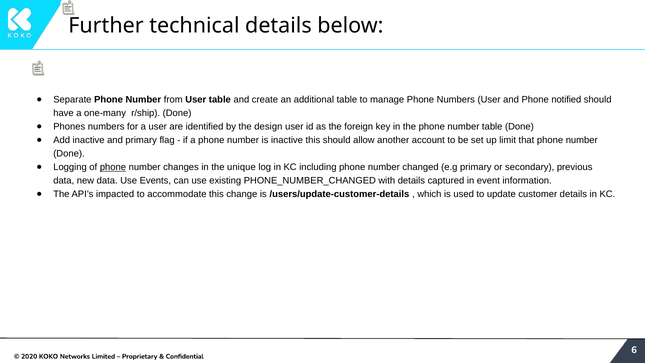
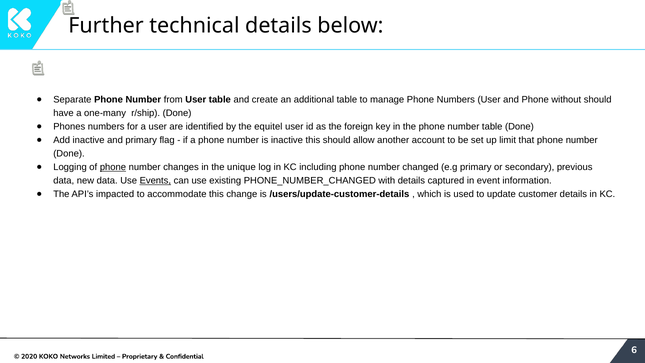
notified: notified -> without
design: design -> equitel
Events underline: none -> present
